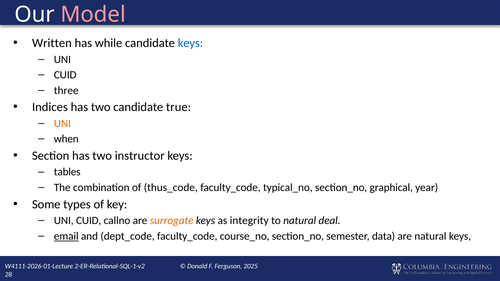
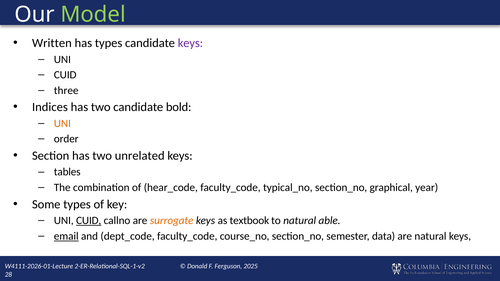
Model colour: pink -> light green
has while: while -> types
keys at (190, 43) colour: blue -> purple
true: true -> bold
when: when -> order
instructor: instructor -> unrelated
thus_code: thus_code -> hear_code
CUID at (89, 221) underline: none -> present
integrity: integrity -> textbook
deal: deal -> able
